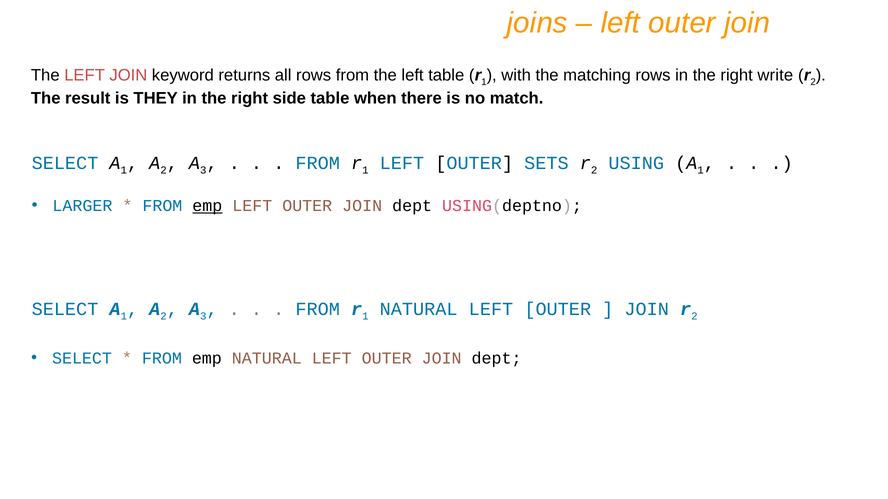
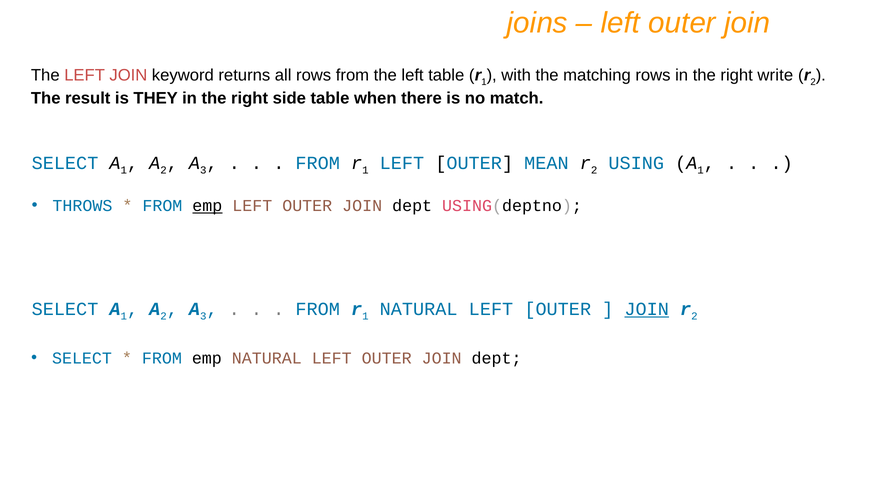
SETS: SETS -> MEAN
LARGER: LARGER -> THROWS
JOIN at (647, 310) underline: none -> present
